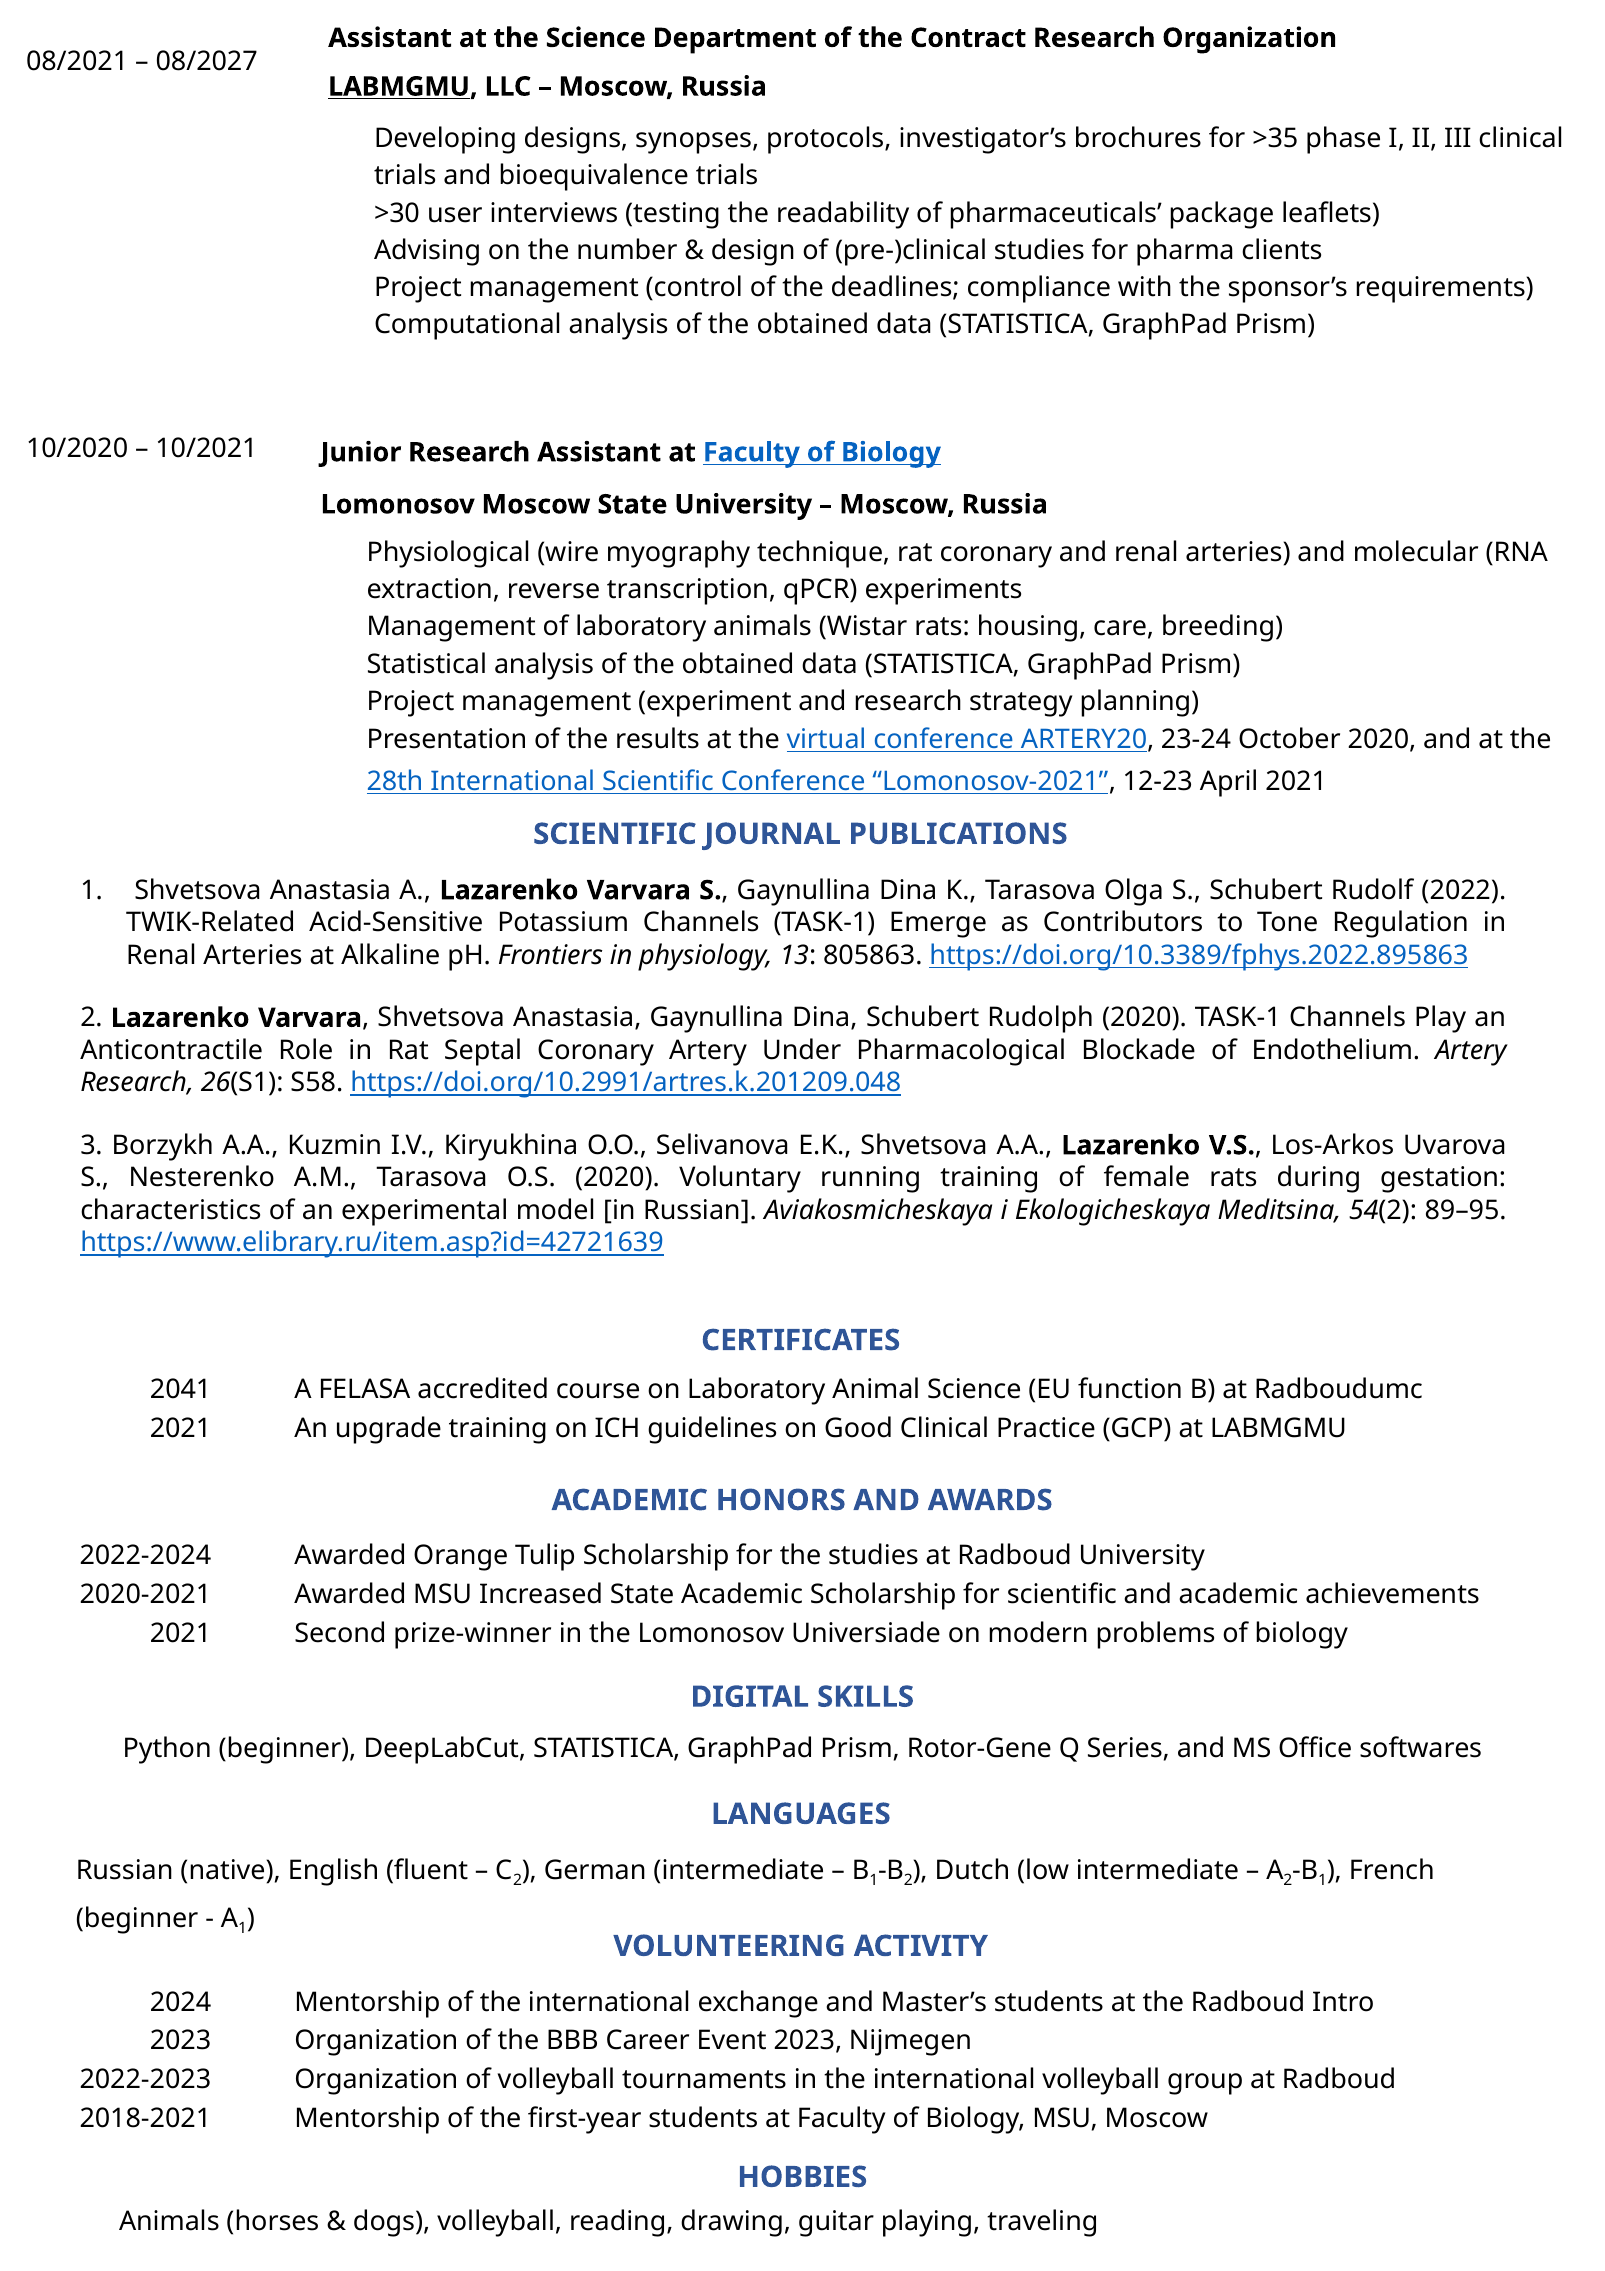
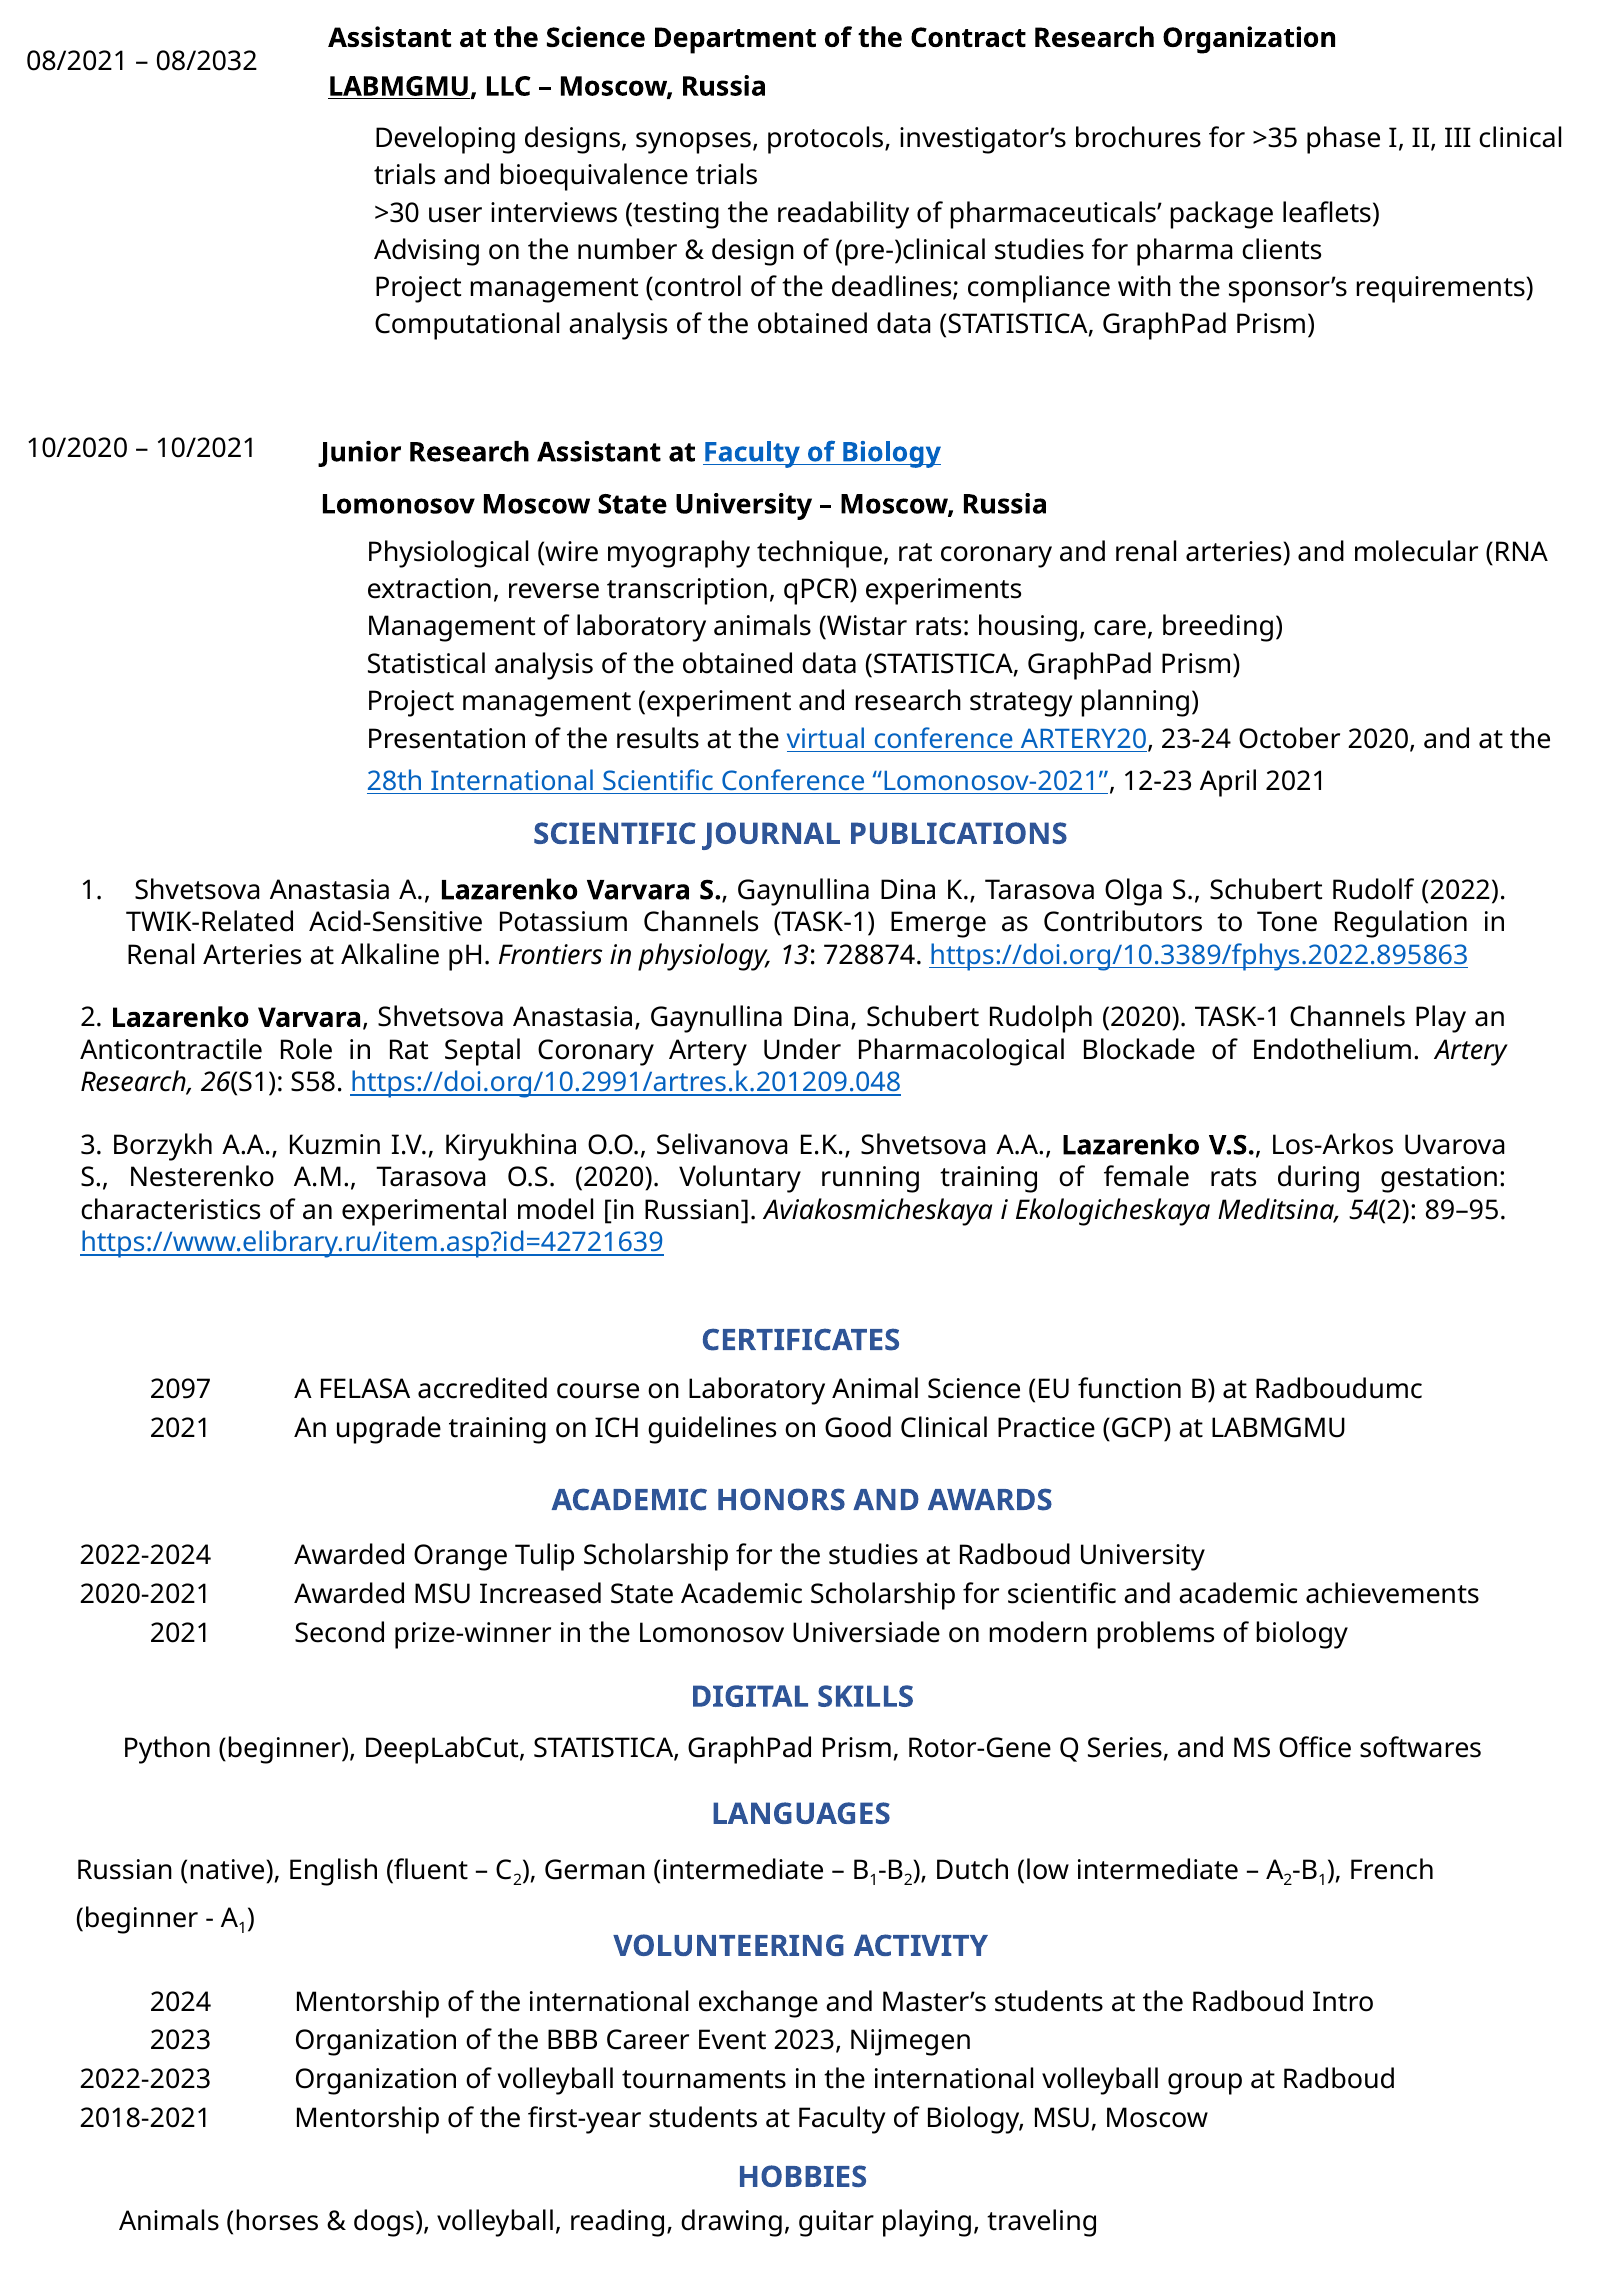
08/2027: 08/2027 -> 08/2032
805863: 805863 -> 728874
2041: 2041 -> 2097
